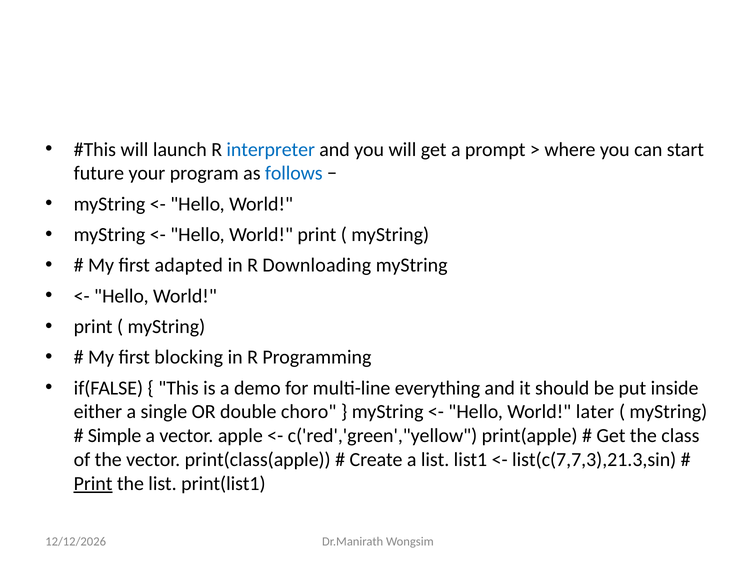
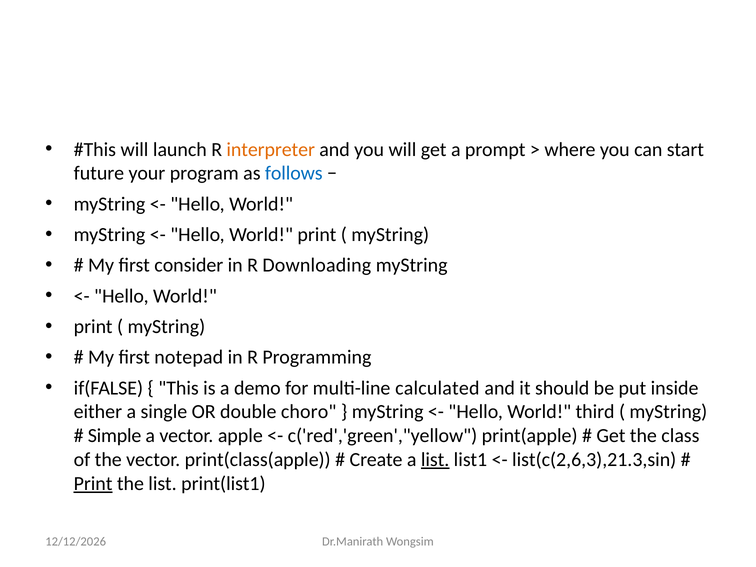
interpreter colour: blue -> orange
adapted: adapted -> consider
blocking: blocking -> notepad
everything: everything -> calculated
later: later -> third
list at (435, 460) underline: none -> present
list(c(7,7,3),21.3,sin: list(c(7,7,3),21.3,sin -> list(c(2,6,3),21.3,sin
